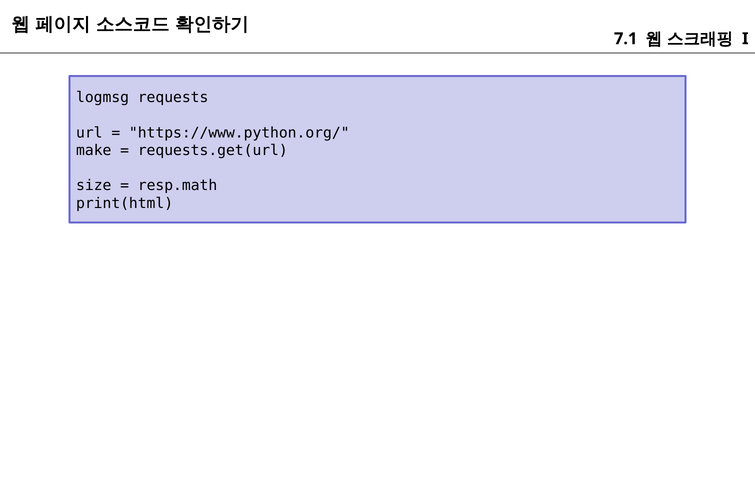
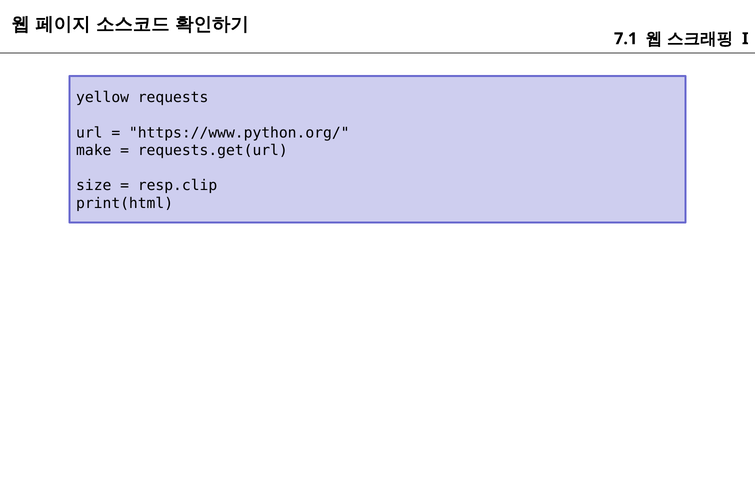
logmsg: logmsg -> yellow
resp.math: resp.math -> resp.clip
